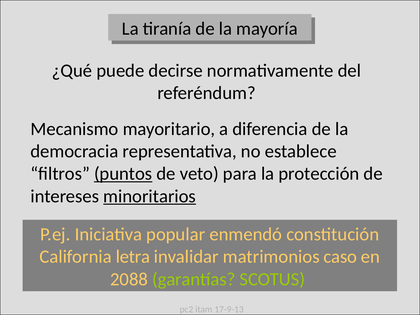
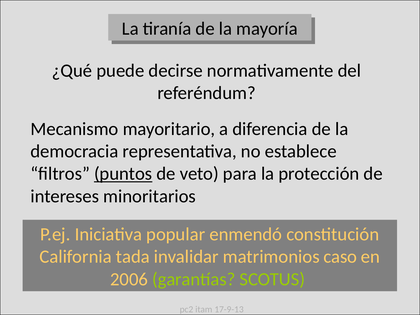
minoritarios underline: present -> none
letra: letra -> tada
2088: 2088 -> 2006
